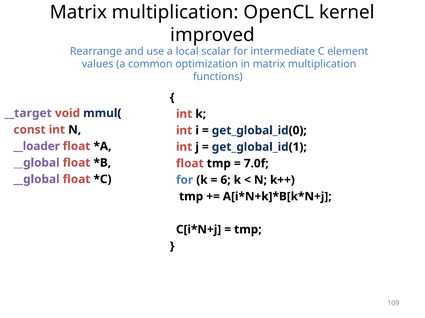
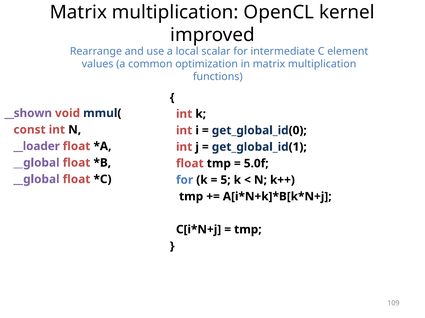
__target: __target -> __shown
7.0f: 7.0f -> 5.0f
6: 6 -> 5
